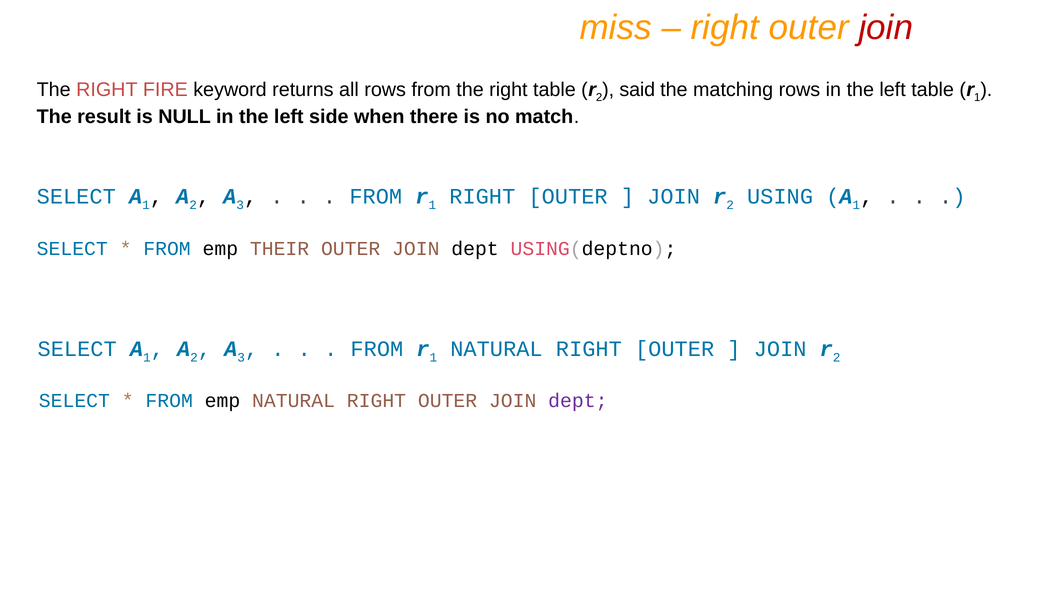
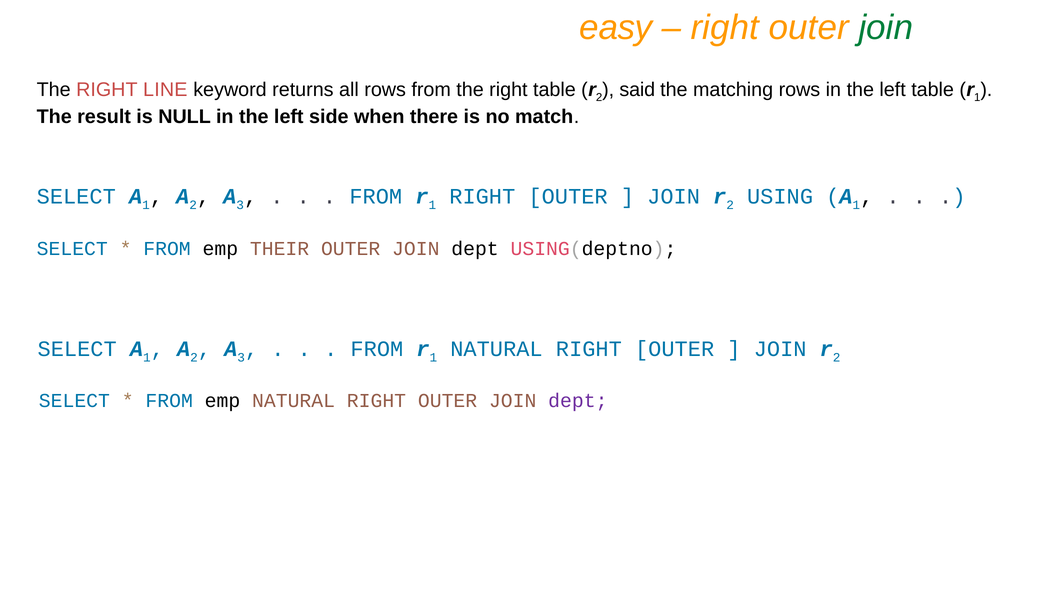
miss: miss -> easy
join at (886, 27) colour: red -> green
FIRE: FIRE -> LINE
